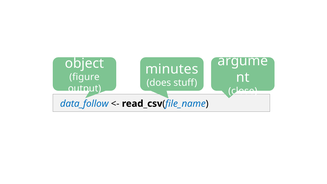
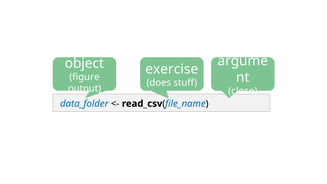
minutes: minutes -> exercise
data_follow: data_follow -> data_folder
